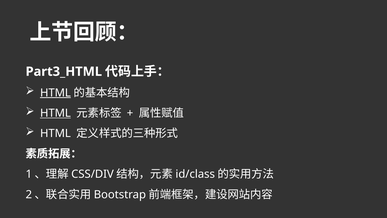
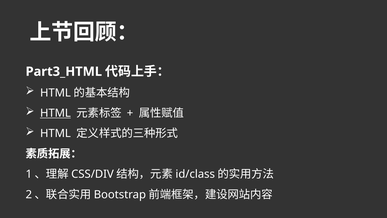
HTML at (55, 93) underline: present -> none
